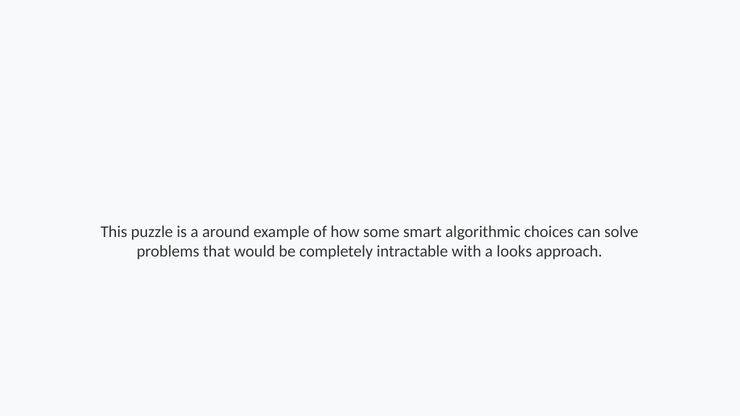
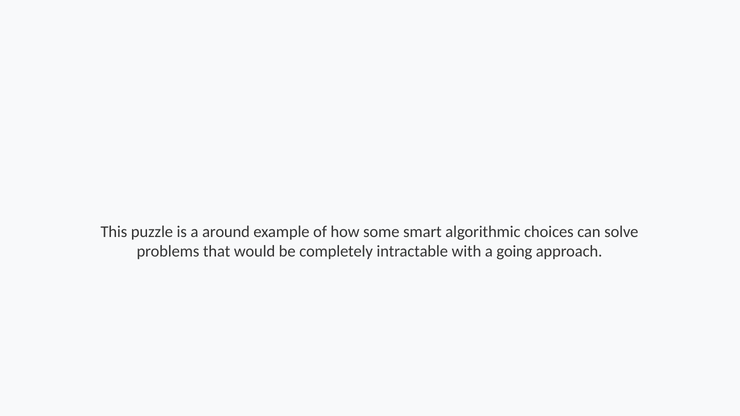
looks: looks -> going
